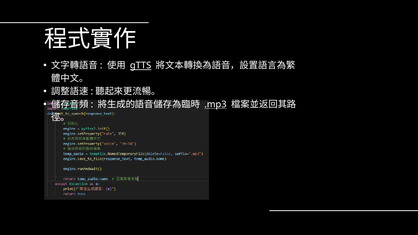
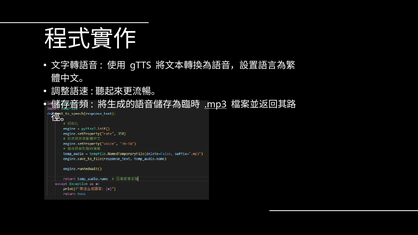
gTTS underline: present -> none
